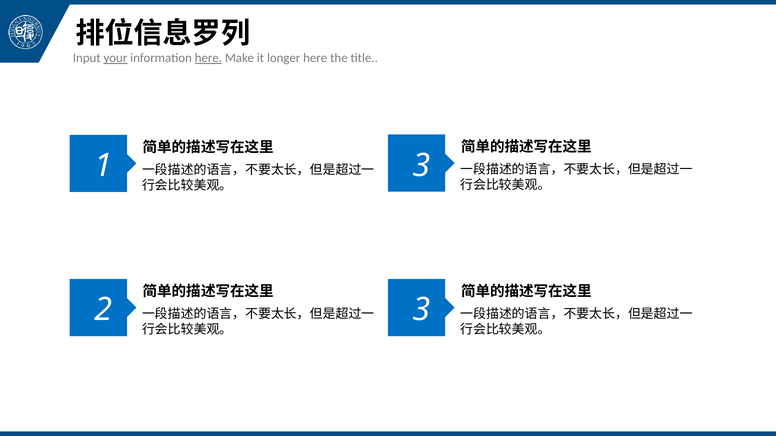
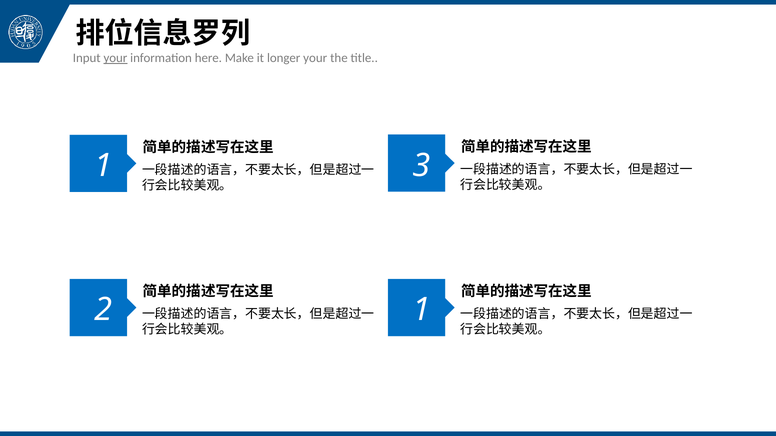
here at (208, 58) underline: present -> none
longer here: here -> your
3 at (421, 310): 3 -> 1
